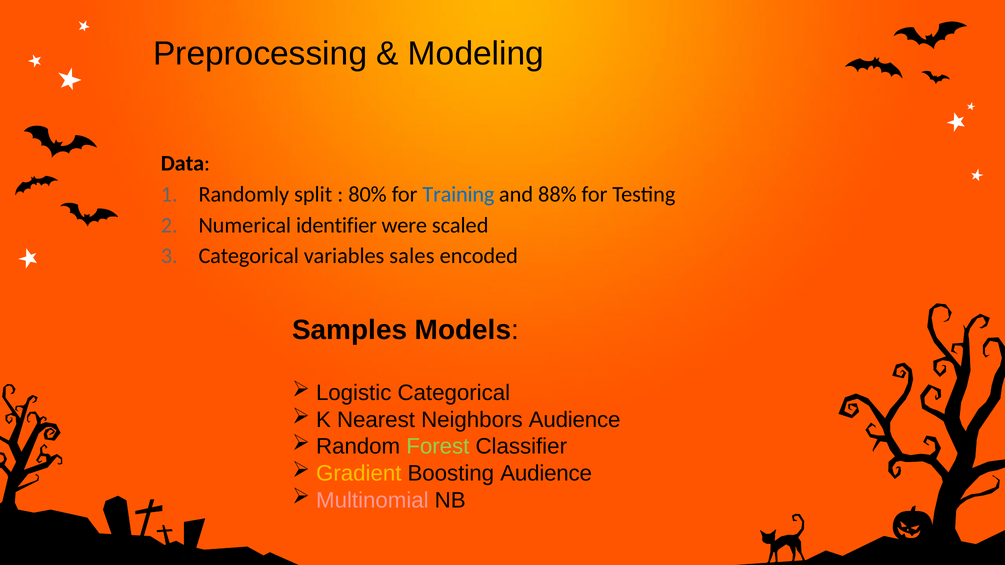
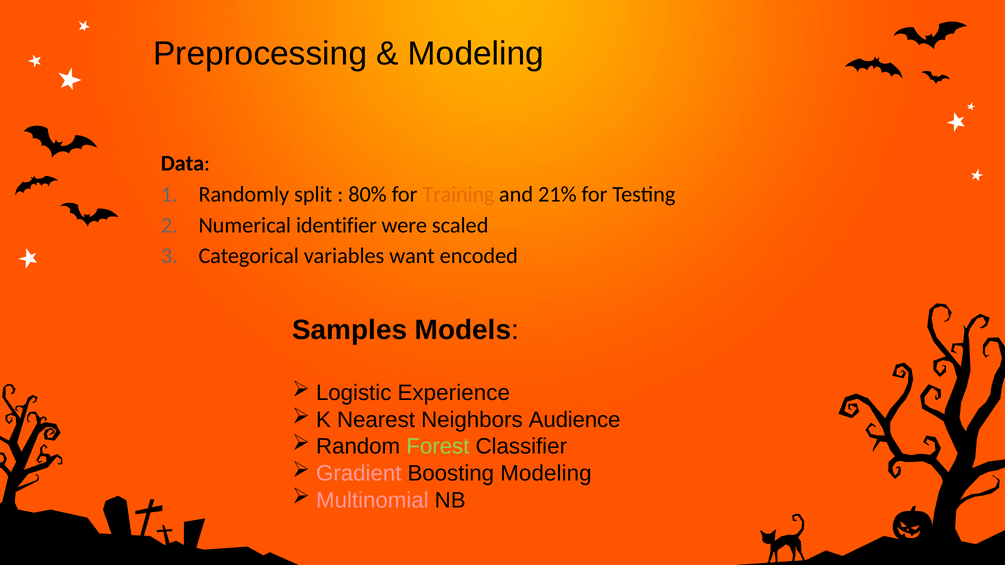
Training colour: blue -> orange
88%: 88% -> 21%
sales: sales -> want
Logistic Categorical: Categorical -> Experience
Gradient colour: yellow -> pink
Boosting Audience: Audience -> Modeling
